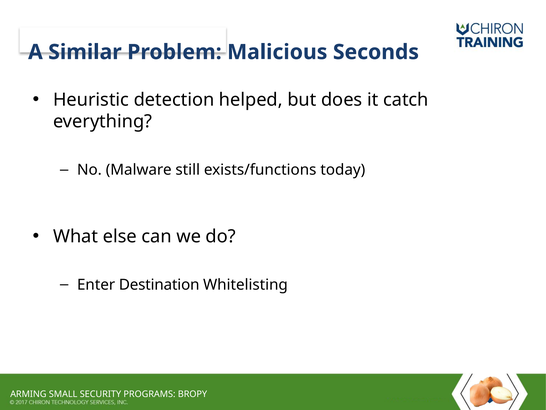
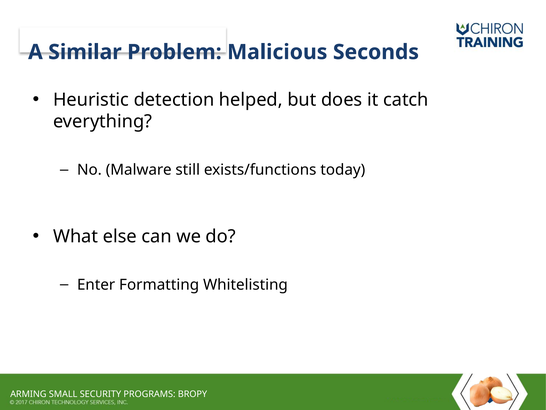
Destination: Destination -> Formatting
